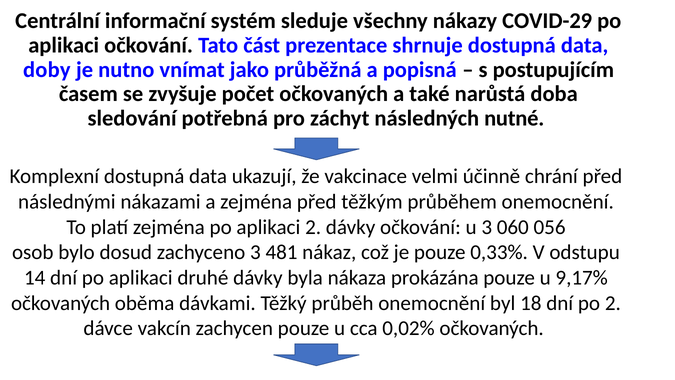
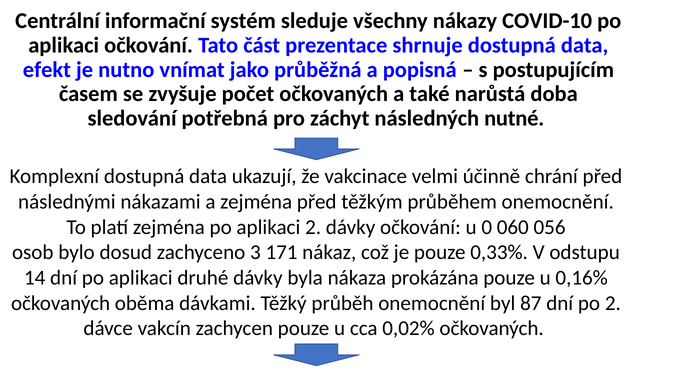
COVID-29: COVID-29 -> COVID-10
doby: doby -> efekt
u 3: 3 -> 0
481: 481 -> 171
9,17%: 9,17% -> 0,16%
18: 18 -> 87
